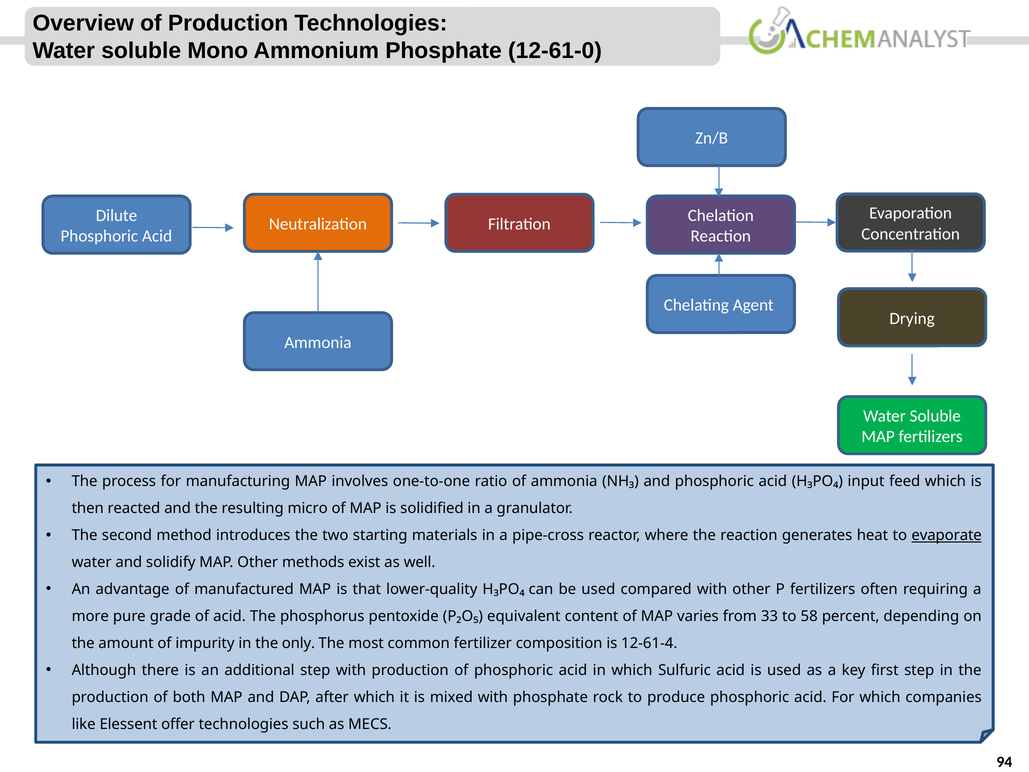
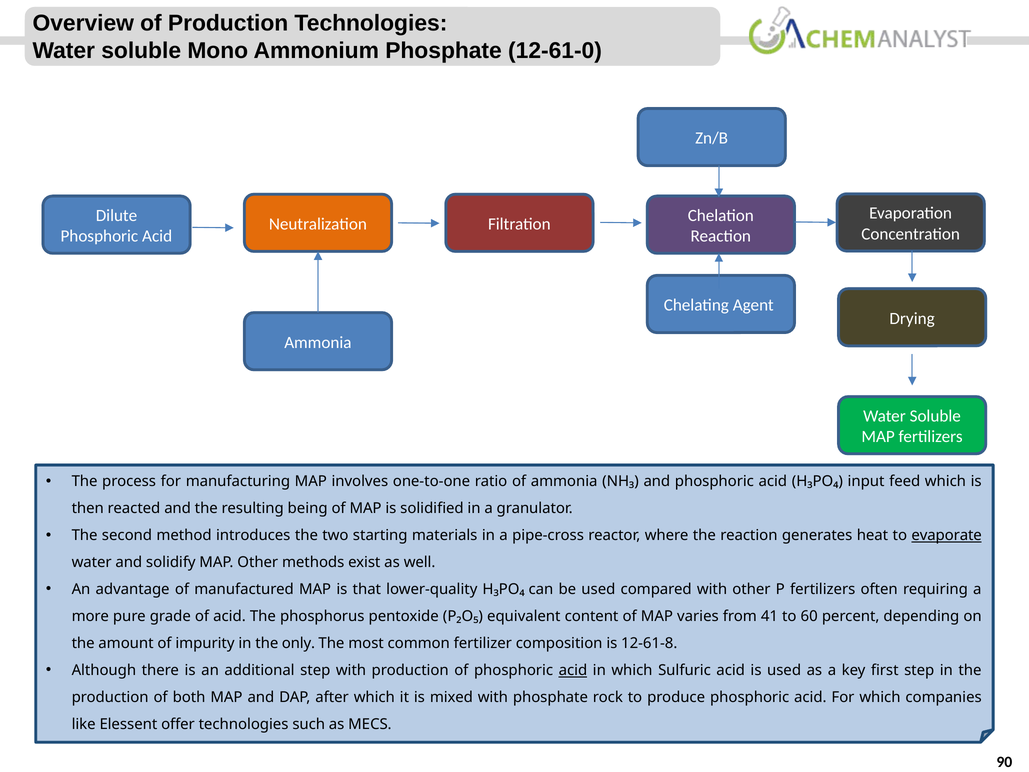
micro: micro -> being
33: 33 -> 41
58: 58 -> 60
12-61-4: 12-61-4 -> 12-61-8
acid at (573, 670) underline: none -> present
94: 94 -> 90
